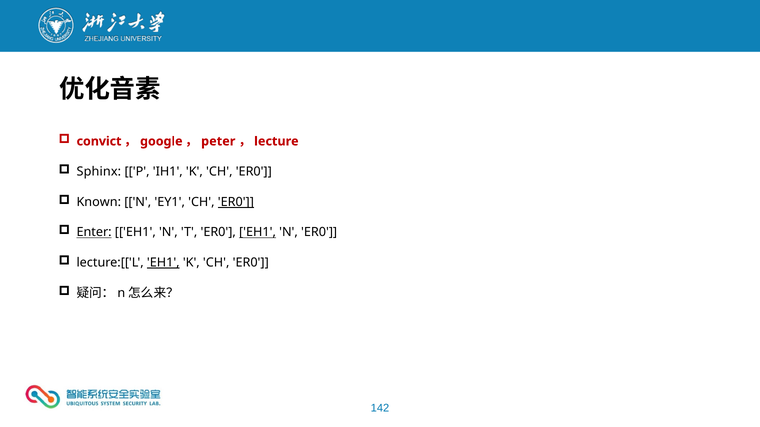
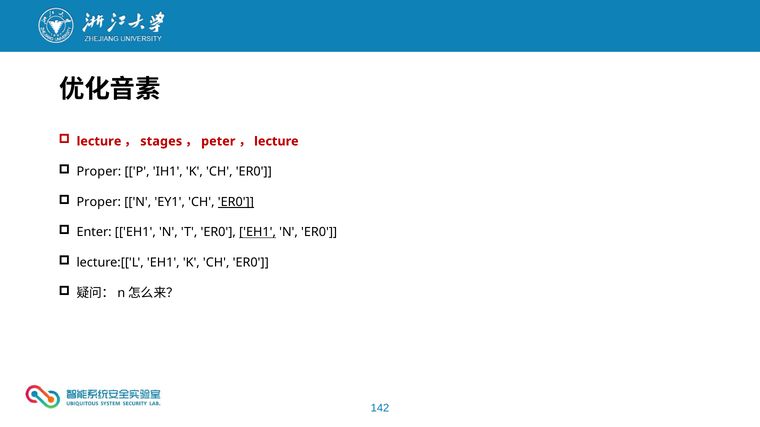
convict at (99, 141): convict -> lecture
google: google -> stages
Sphinx at (99, 172): Sphinx -> Proper
Known at (99, 202): Known -> Proper
Enter underline: present -> none
EH1 at (163, 263) underline: present -> none
